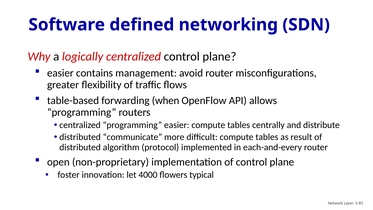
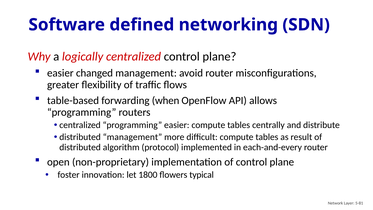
contains: contains -> changed
distributed communicate: communicate -> management
4000: 4000 -> 1800
